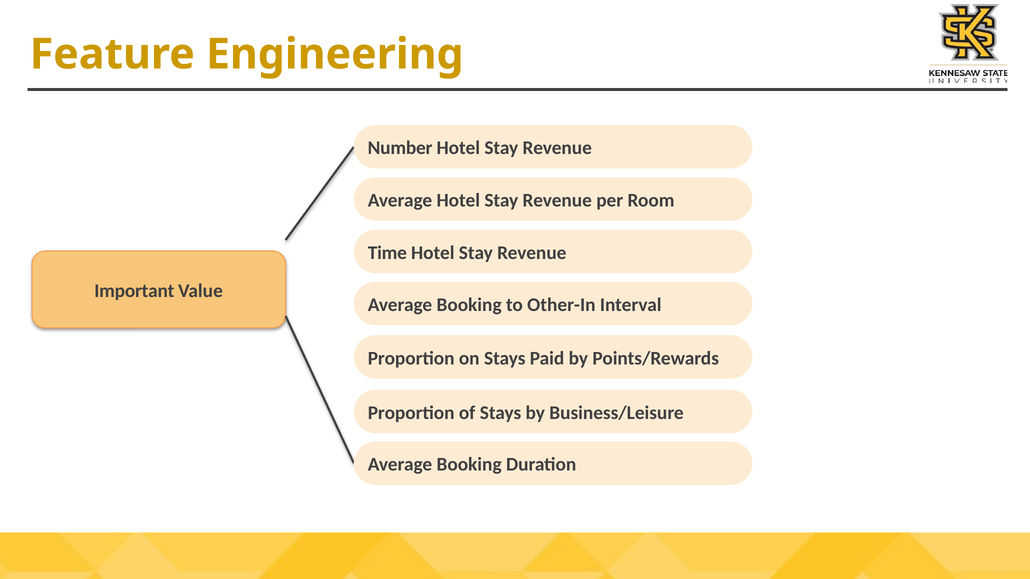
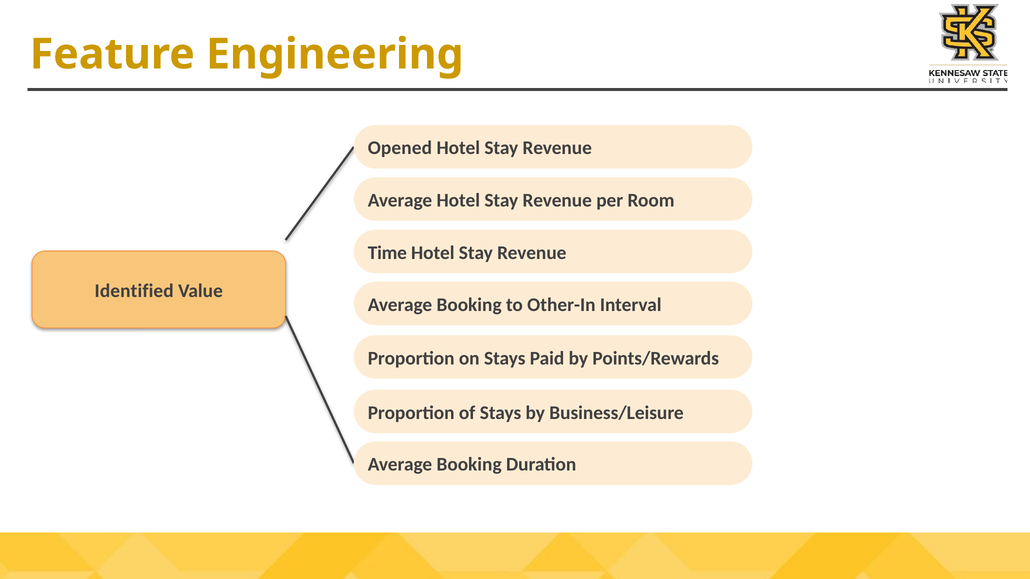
Number: Number -> Opened
Important: Important -> Identified
